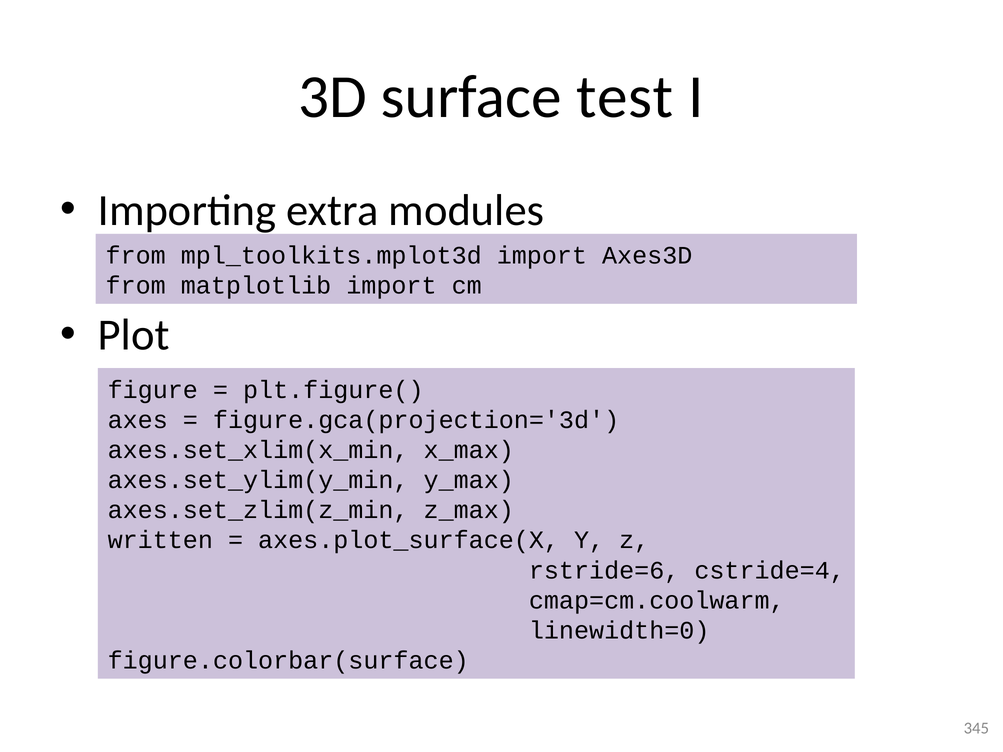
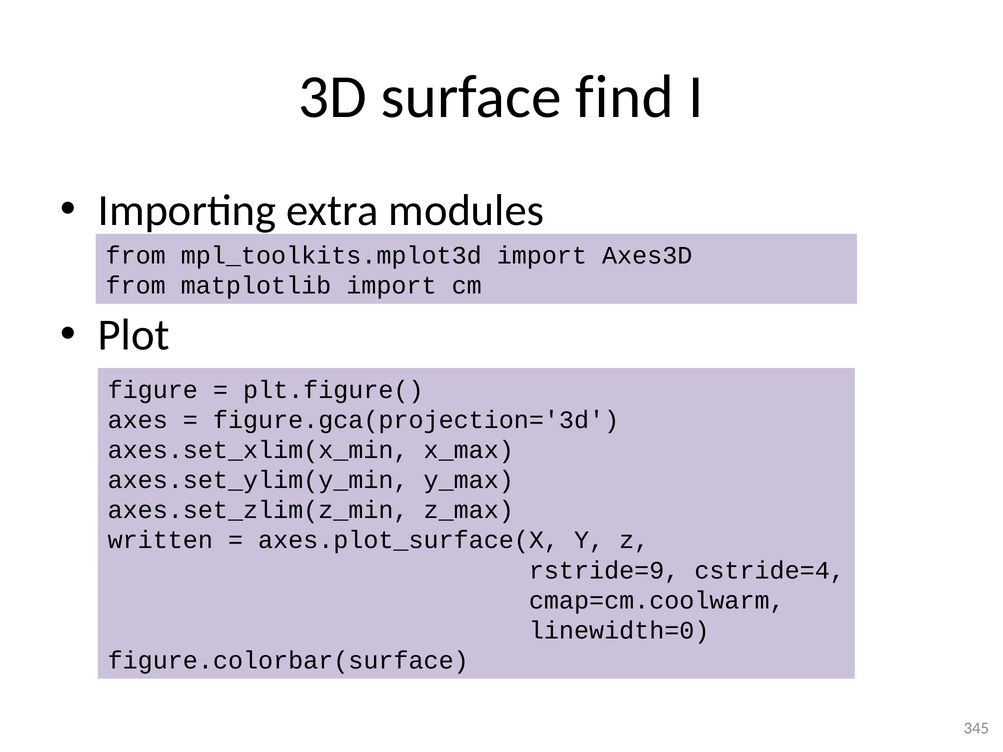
test: test -> find
rstride=6: rstride=6 -> rstride=9
